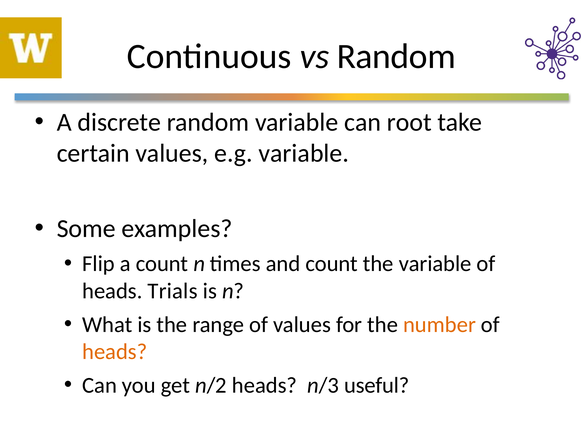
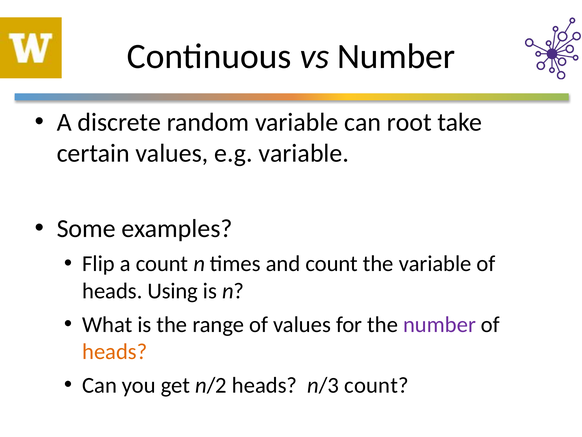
vs Random: Random -> Number
Trials: Trials -> Using
number at (439, 324) colour: orange -> purple
n/3 useful: useful -> count
